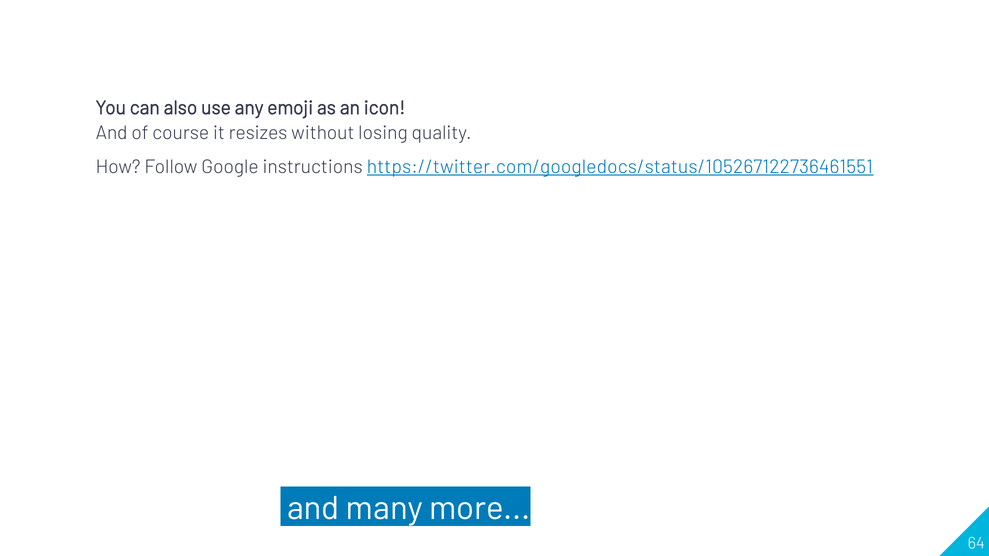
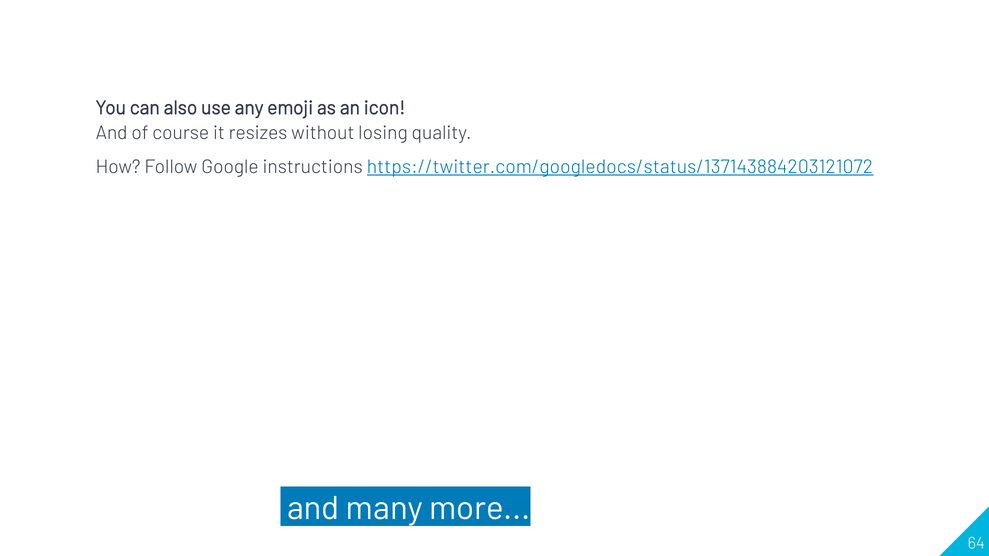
https://twitter.com/googledocs/status/105267122736461551: https://twitter.com/googledocs/status/105267122736461551 -> https://twitter.com/googledocs/status/137143884203121072
